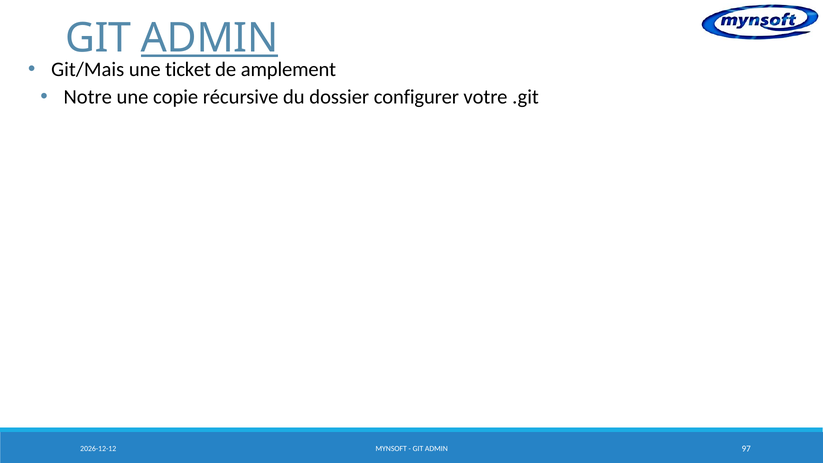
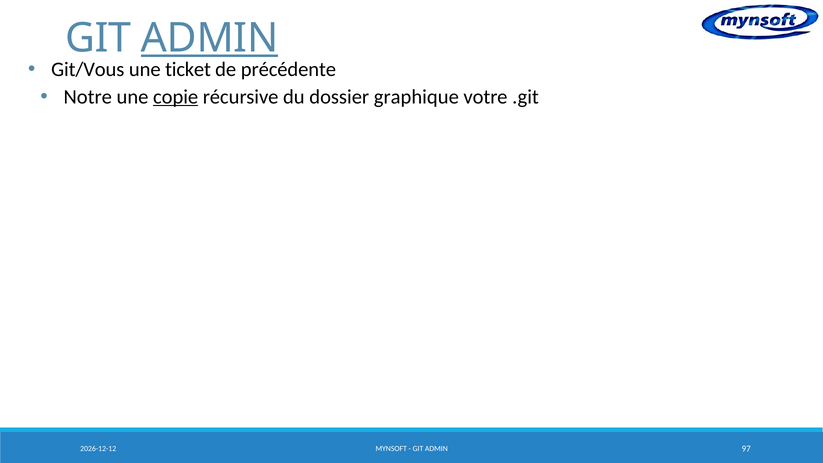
Git/Mais: Git/Mais -> Git/Vous
amplement: amplement -> précédente
copie underline: none -> present
configurer: configurer -> graphique
